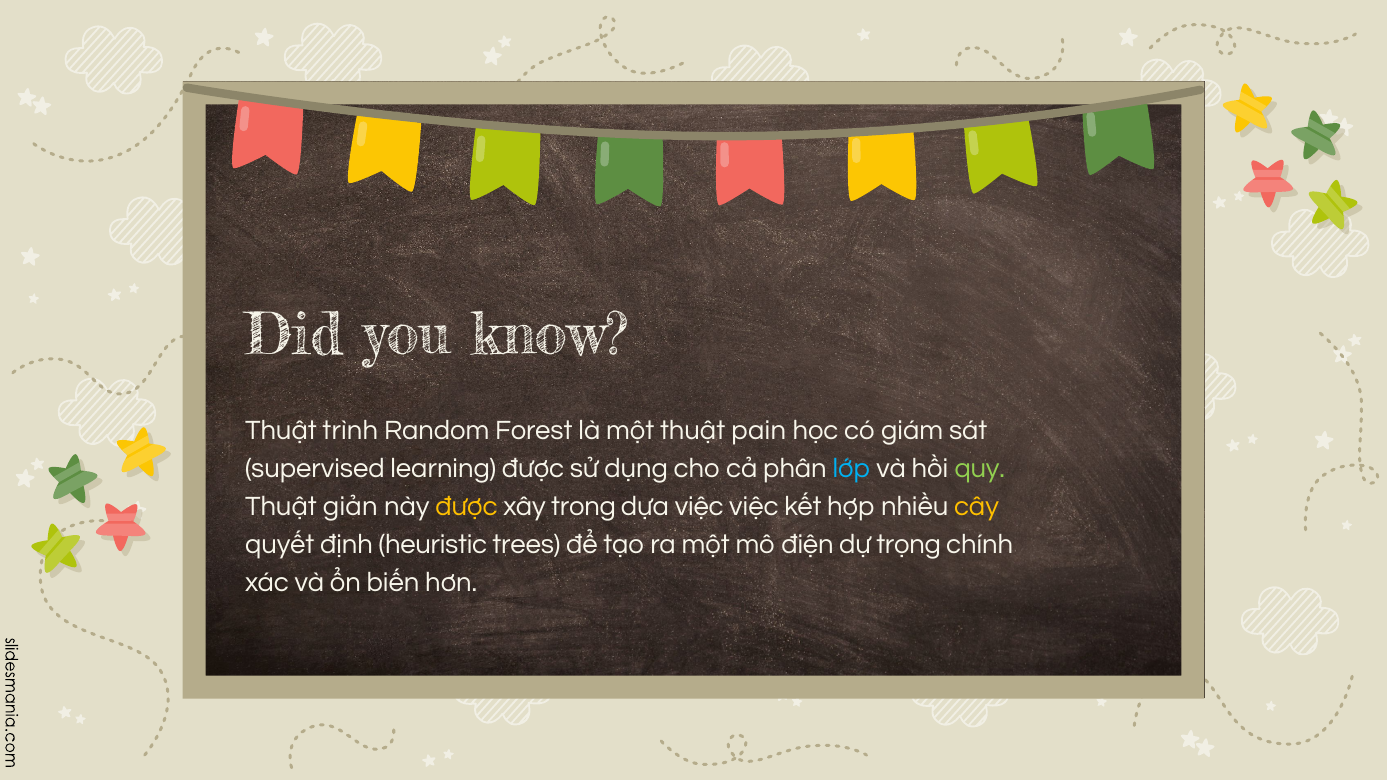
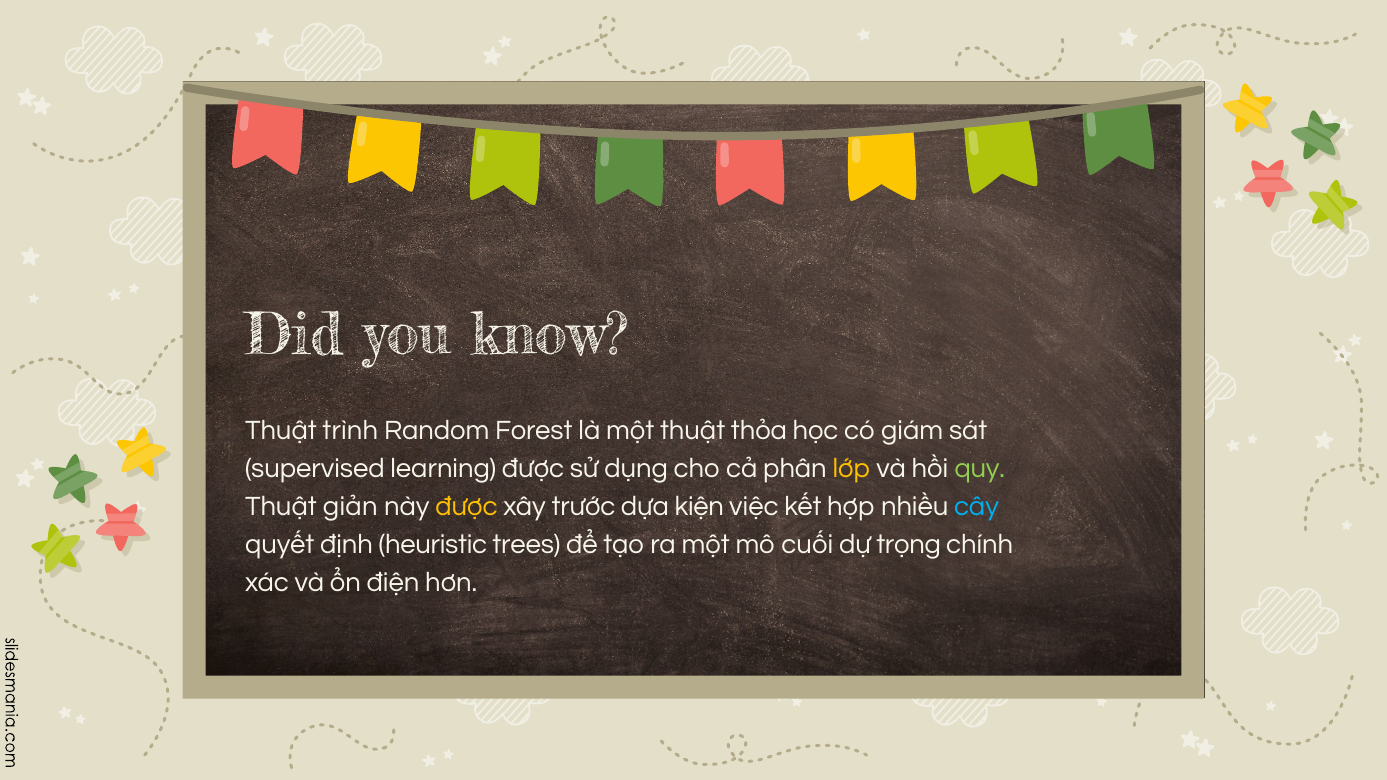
pain: pain -> thỏa
lớp colour: light blue -> yellow
trong: trong -> trước
dựa việc: việc -> kiện
cây colour: yellow -> light blue
điện: điện -> cuối
biến: biến -> điện
